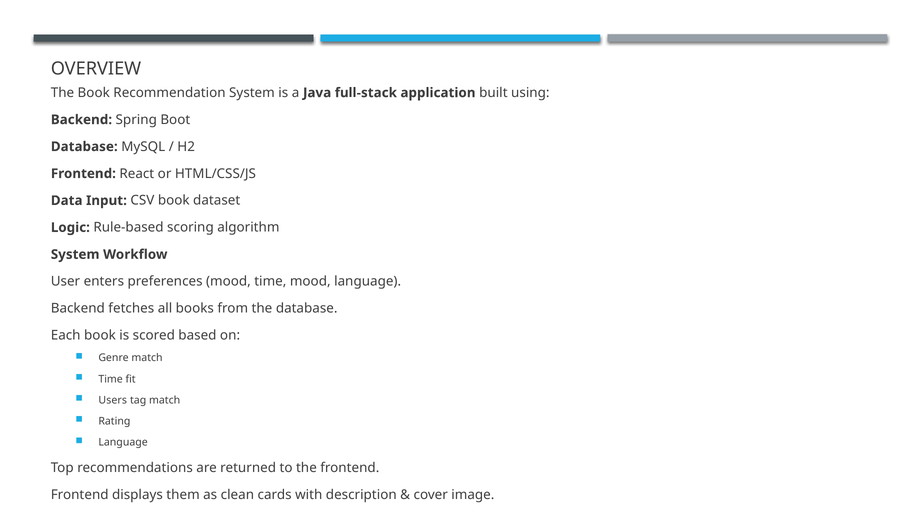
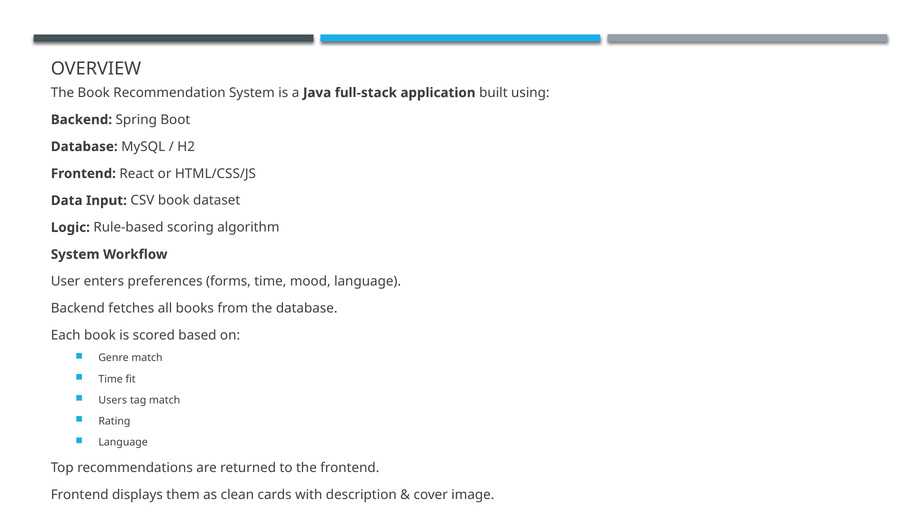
preferences mood: mood -> forms
